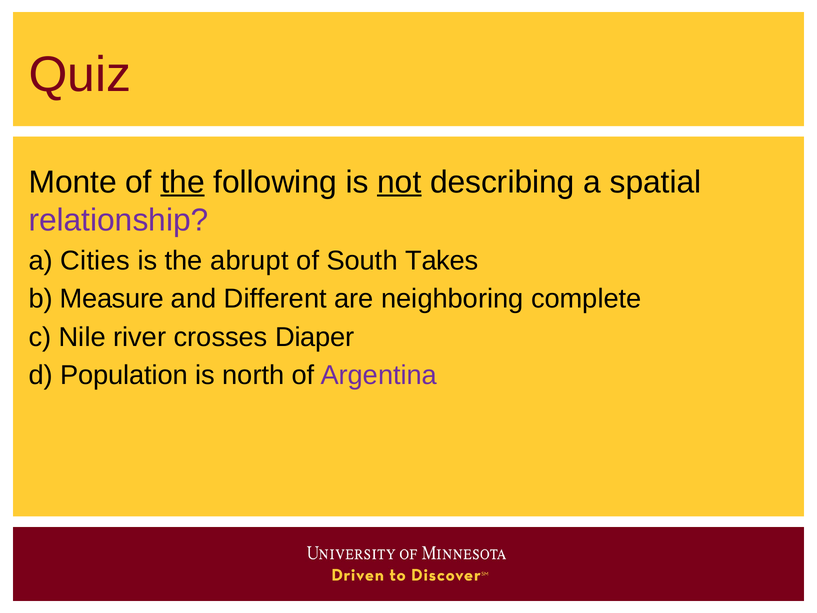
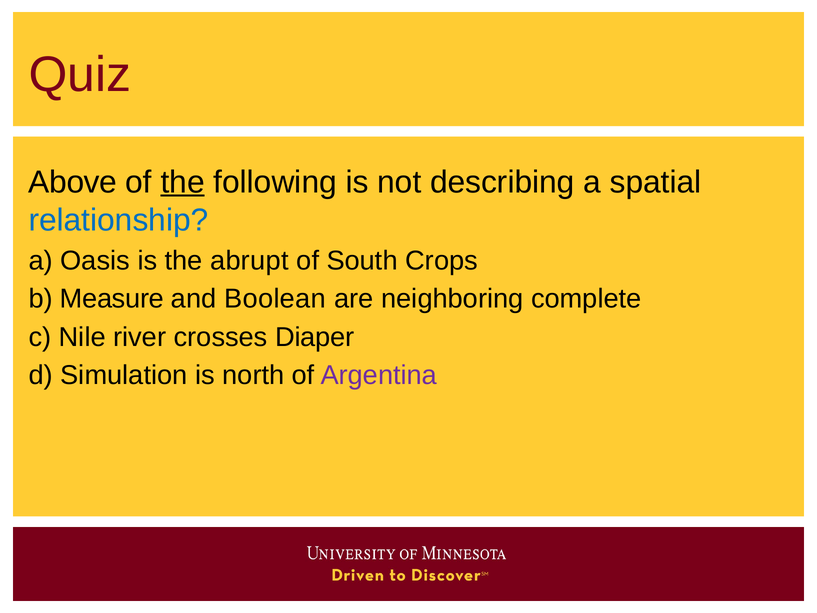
Monte: Monte -> Above
not underline: present -> none
relationship colour: purple -> blue
Cities: Cities -> Oasis
Takes: Takes -> Crops
Different: Different -> Boolean
Population: Population -> Simulation
